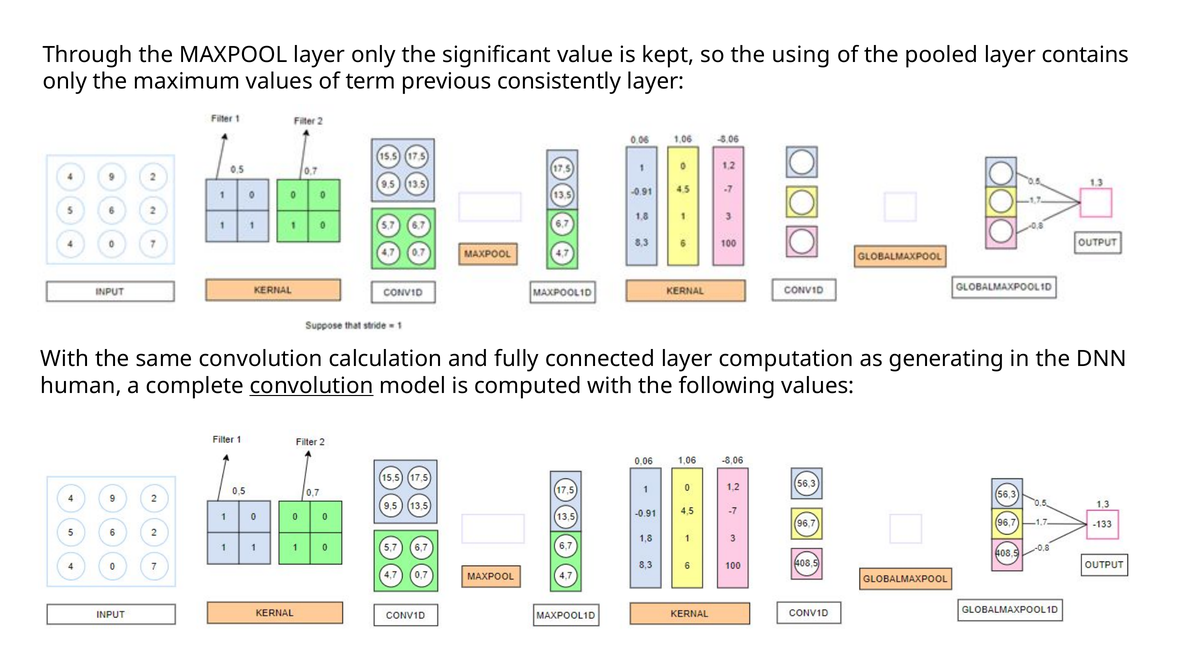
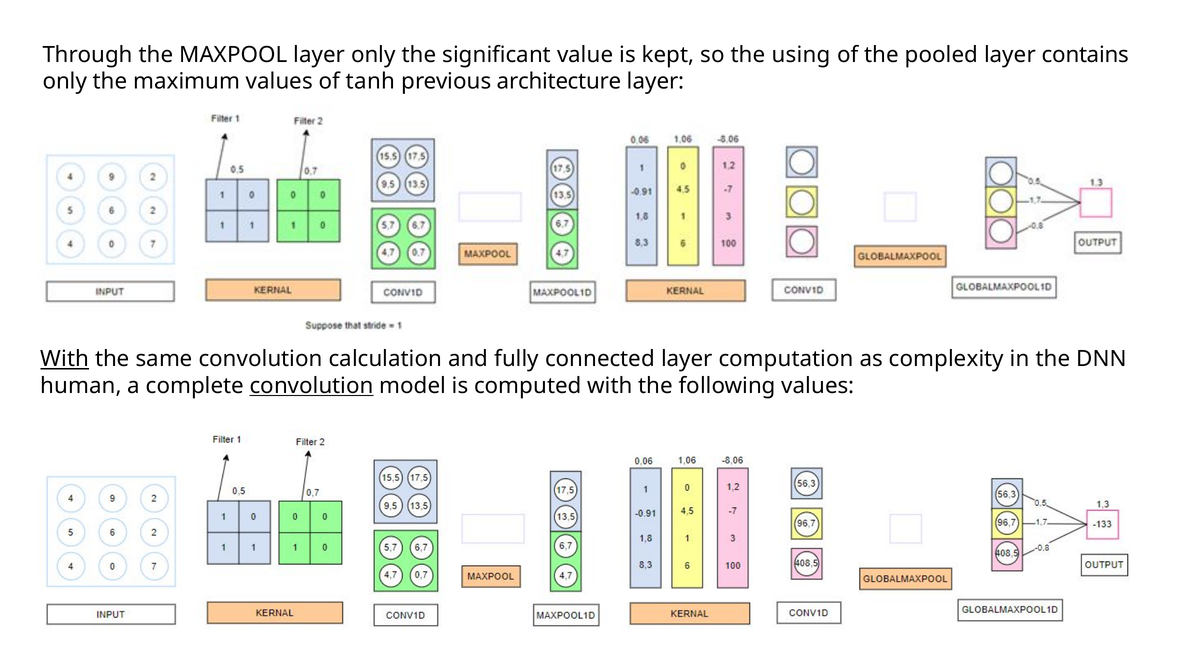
term: term -> tanh
consistently: consistently -> architecture
With at (65, 359) underline: none -> present
generating: generating -> complexity
